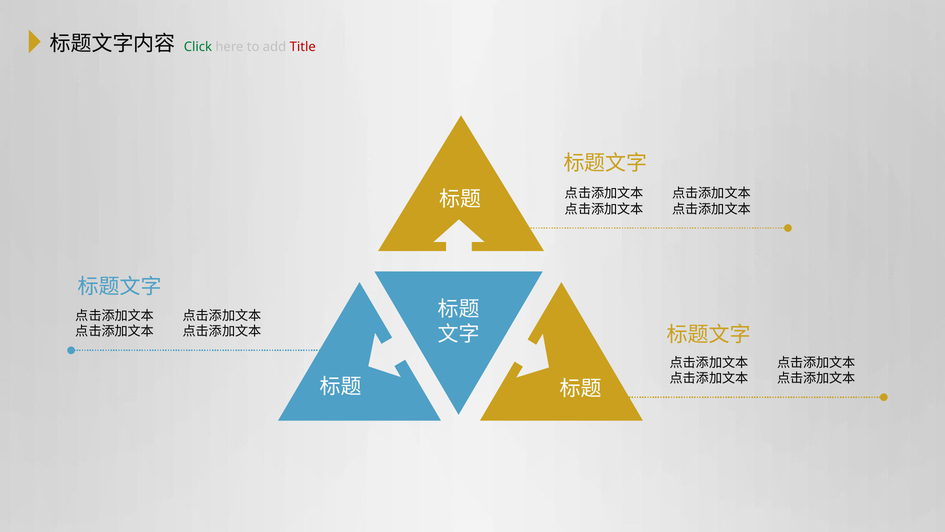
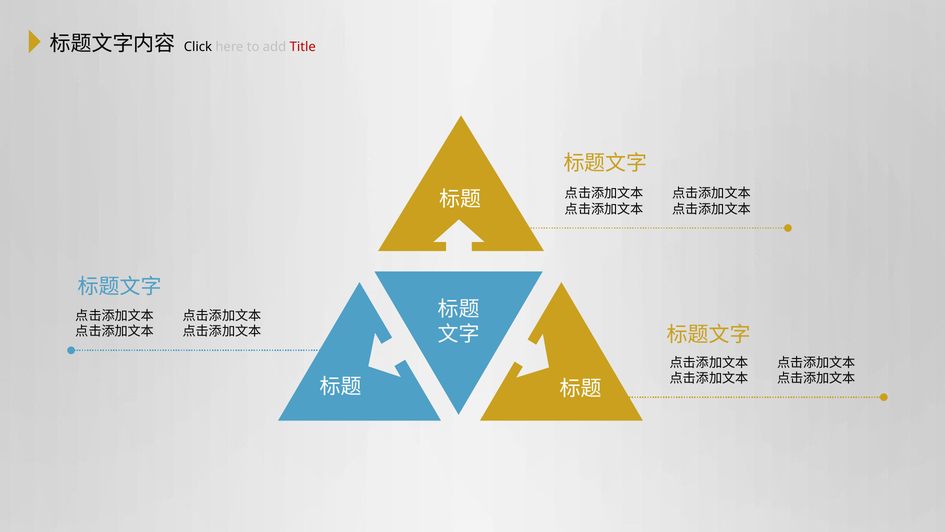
Click colour: green -> black
